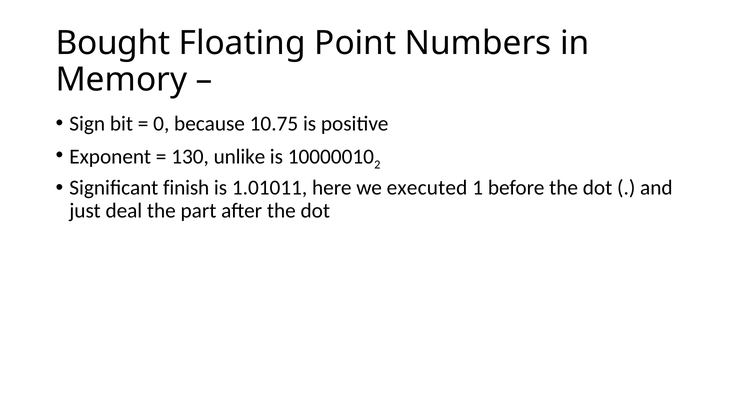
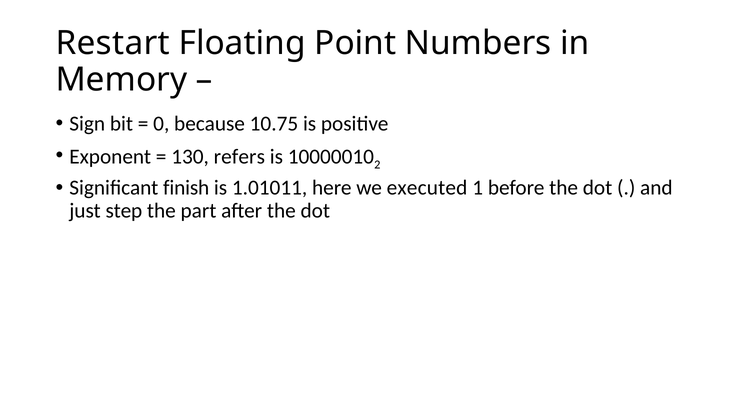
Bought: Bought -> Restart
unlike: unlike -> refers
deal: deal -> step
